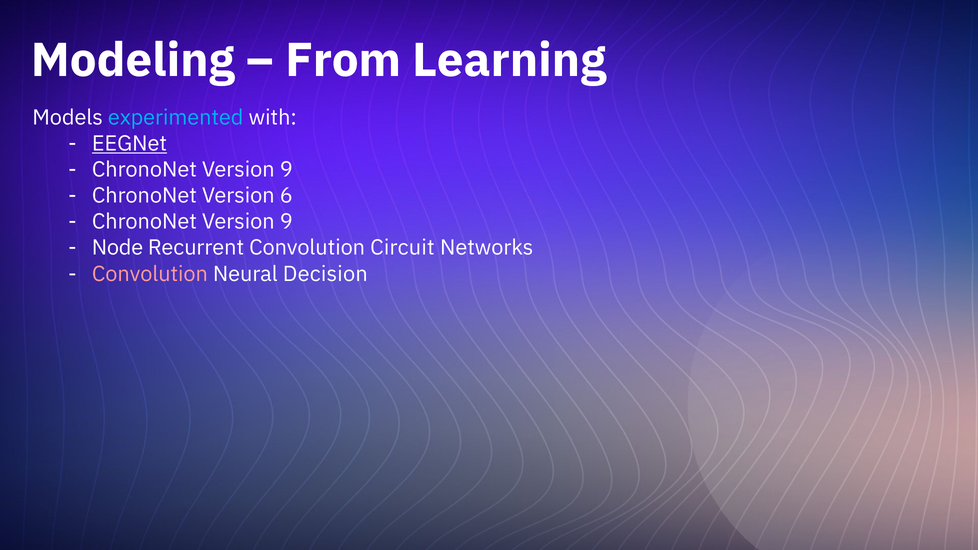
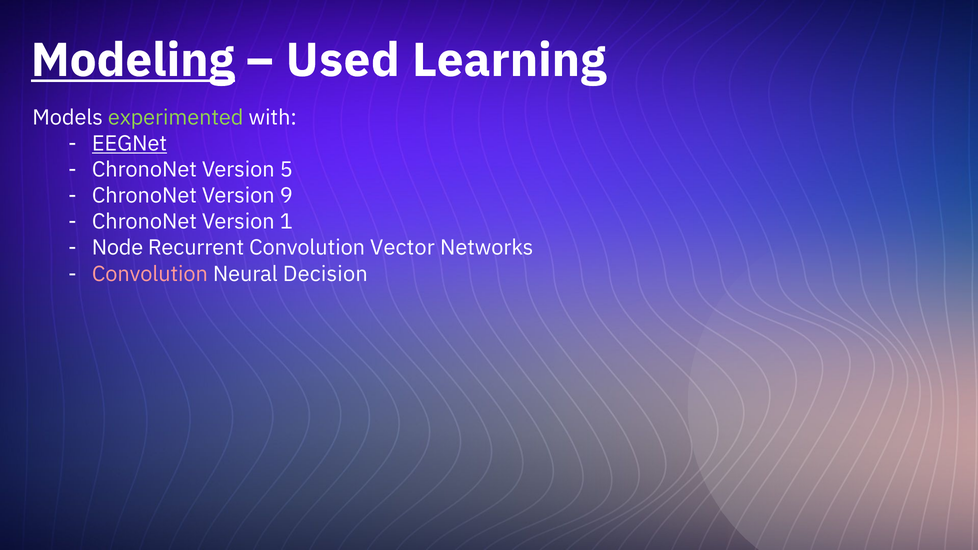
Modeling underline: none -> present
From: From -> Used
experimented colour: light blue -> light green
9 at (286, 170): 9 -> 5
6: 6 -> 9
9 at (286, 222): 9 -> 1
Circuit: Circuit -> Vector
